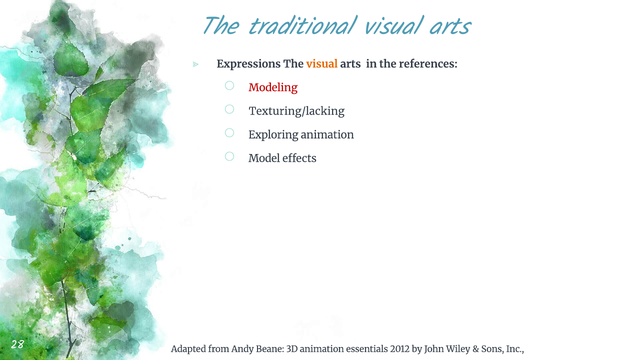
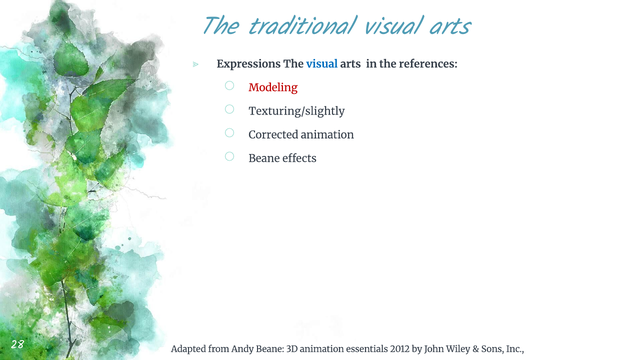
visual at (322, 64) colour: orange -> blue
Texturing/lacking: Texturing/lacking -> Texturing/slightly
Exploring: Exploring -> Corrected
Model at (264, 158): Model -> Beane
